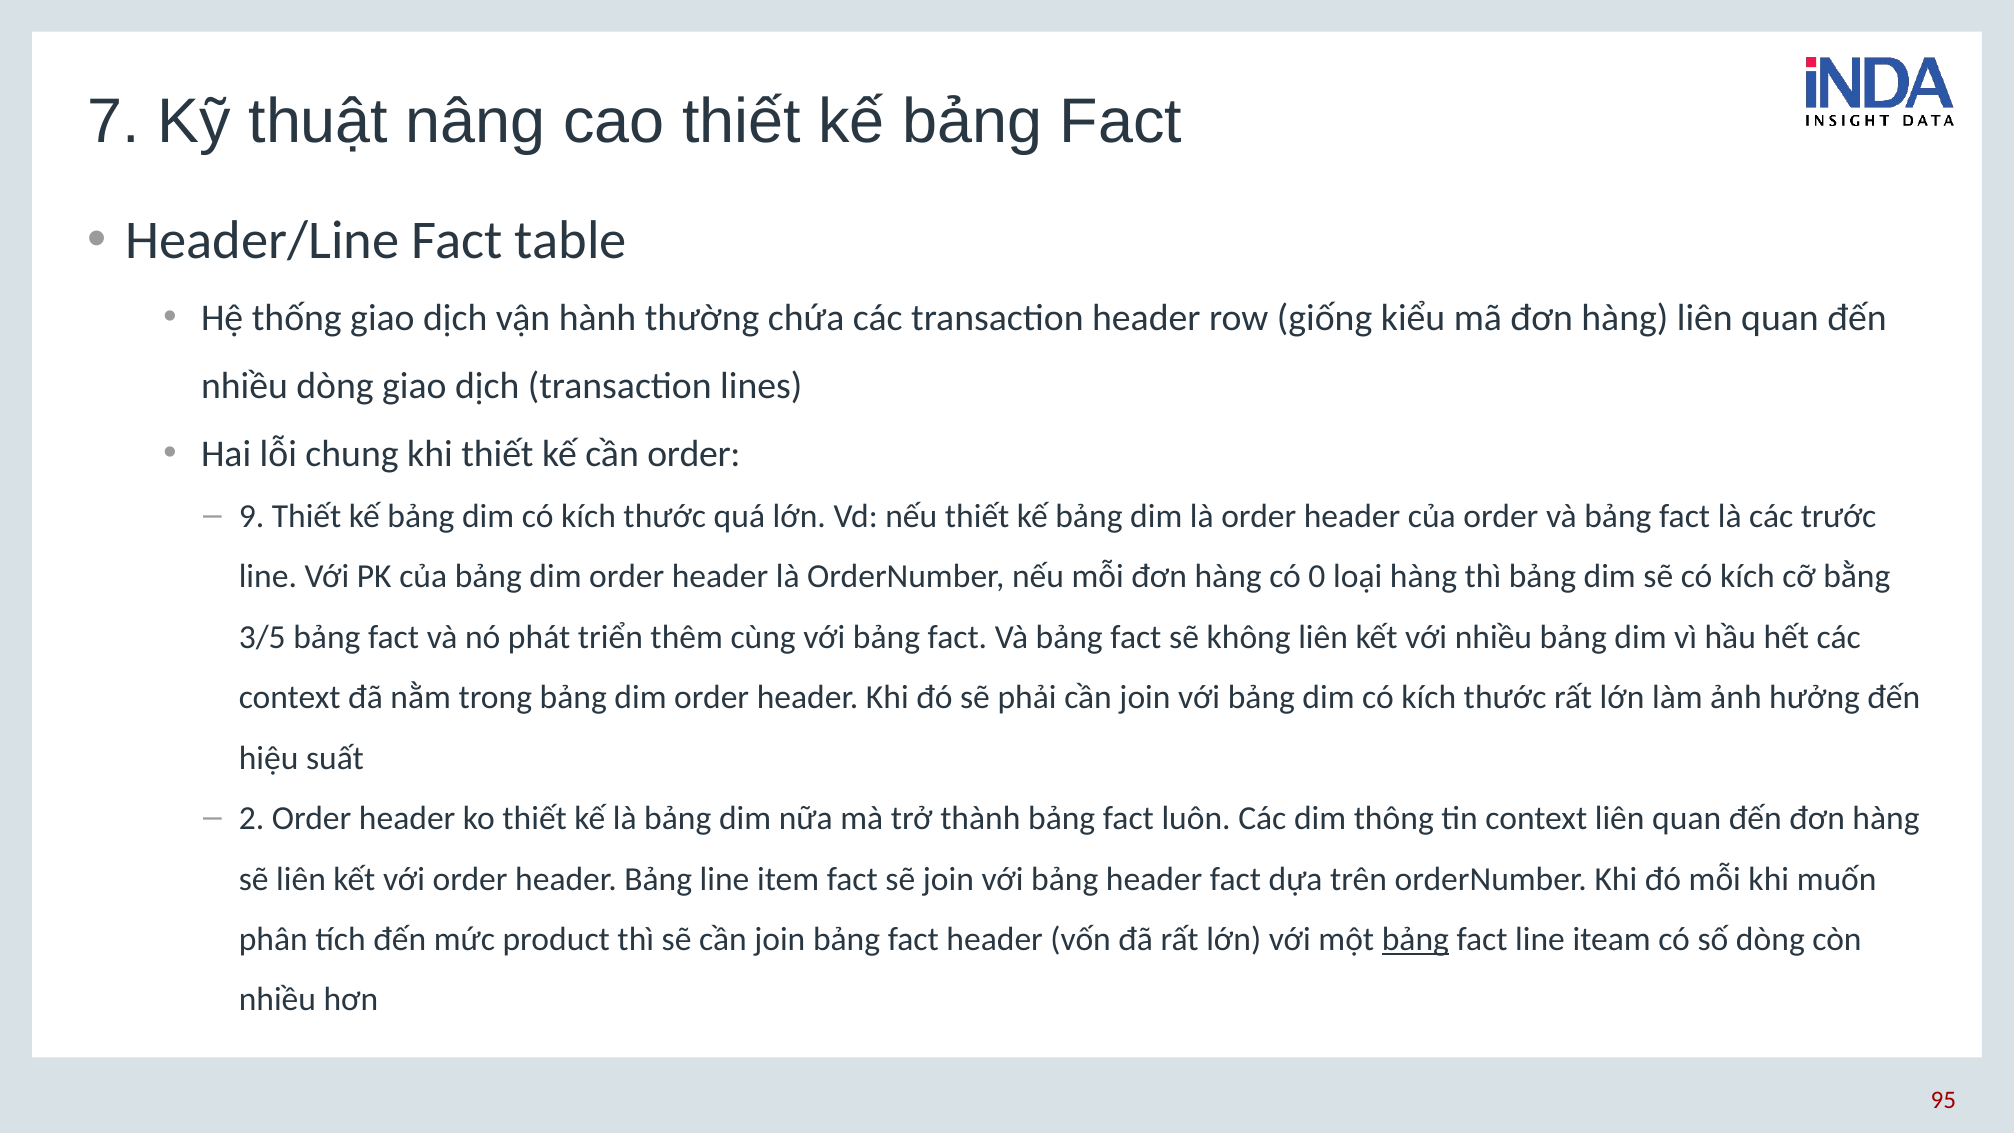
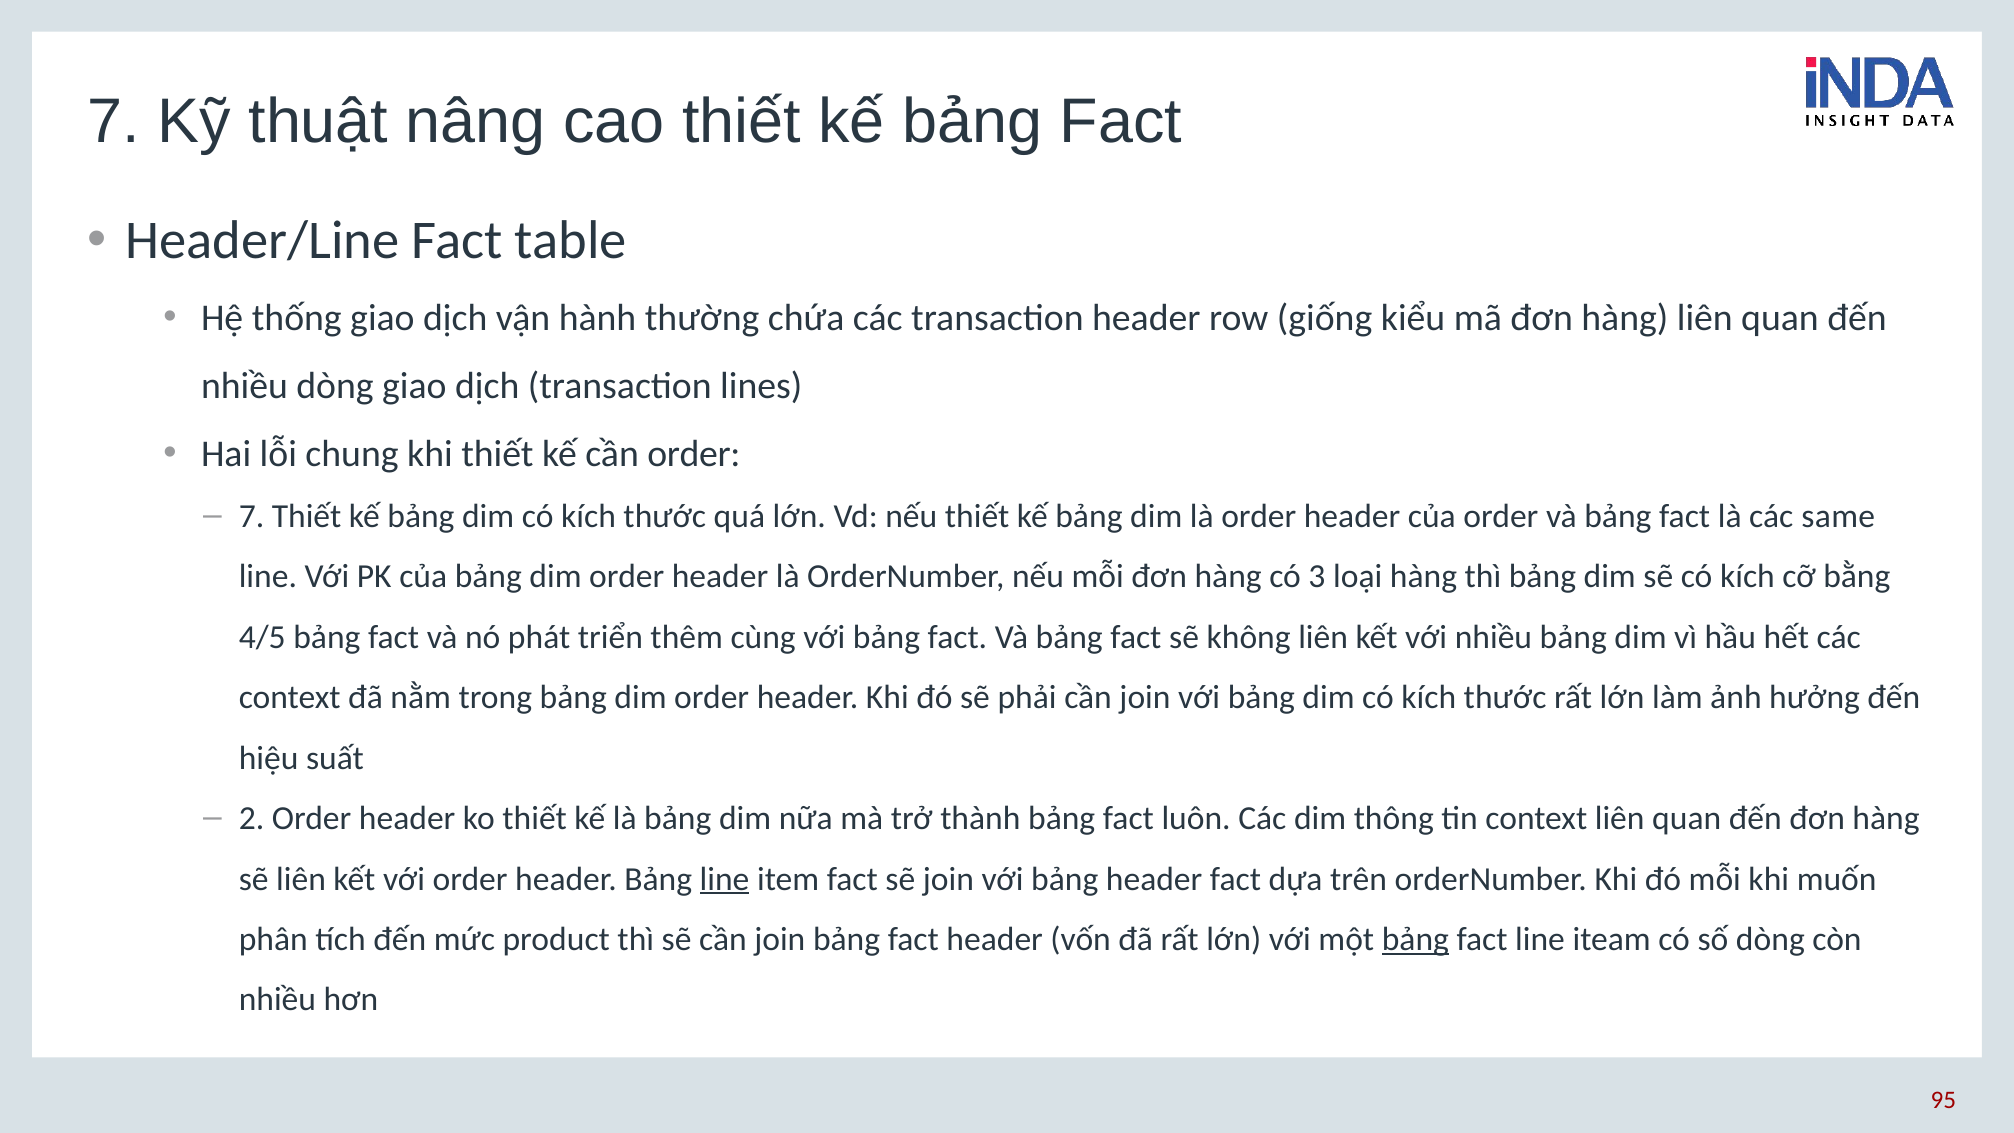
9 at (252, 516): 9 -> 7
trước: trước -> same
0: 0 -> 3
3/5: 3/5 -> 4/5
line at (725, 879) underline: none -> present
